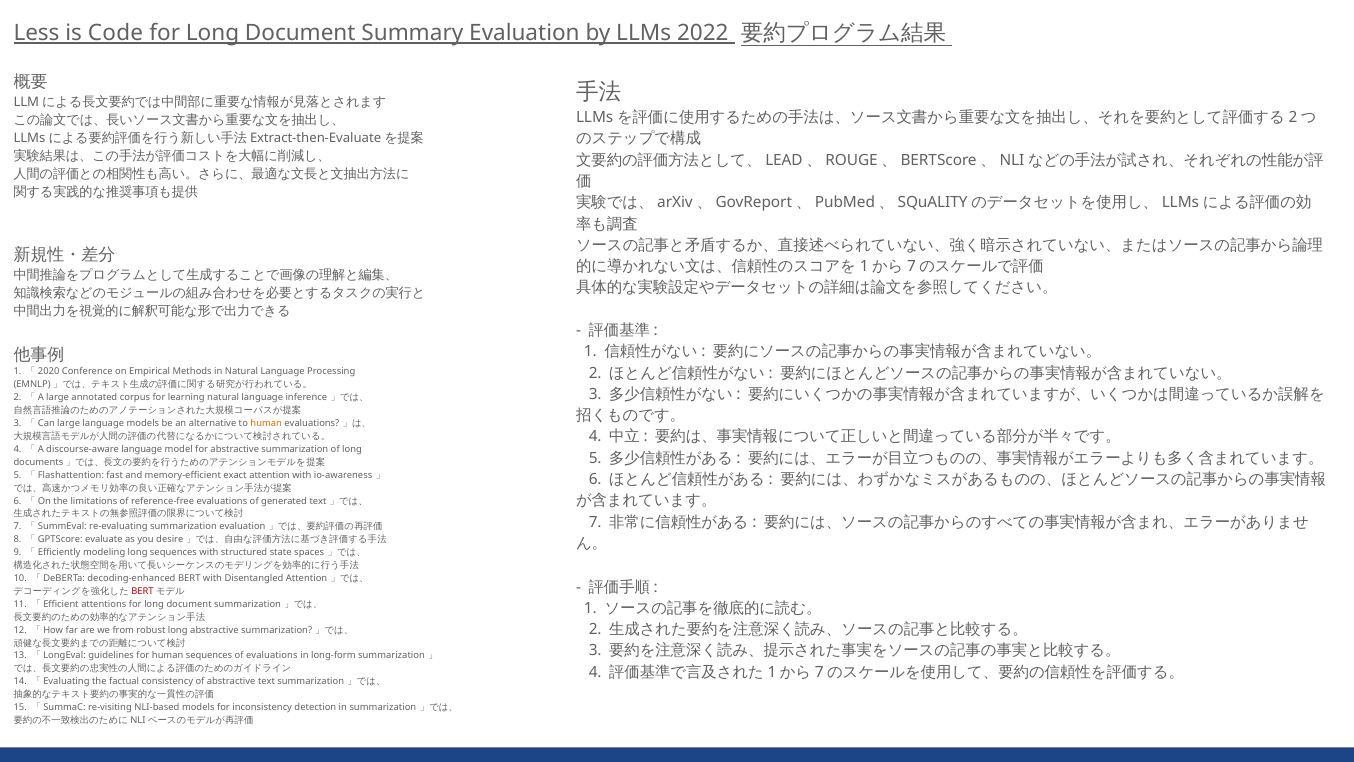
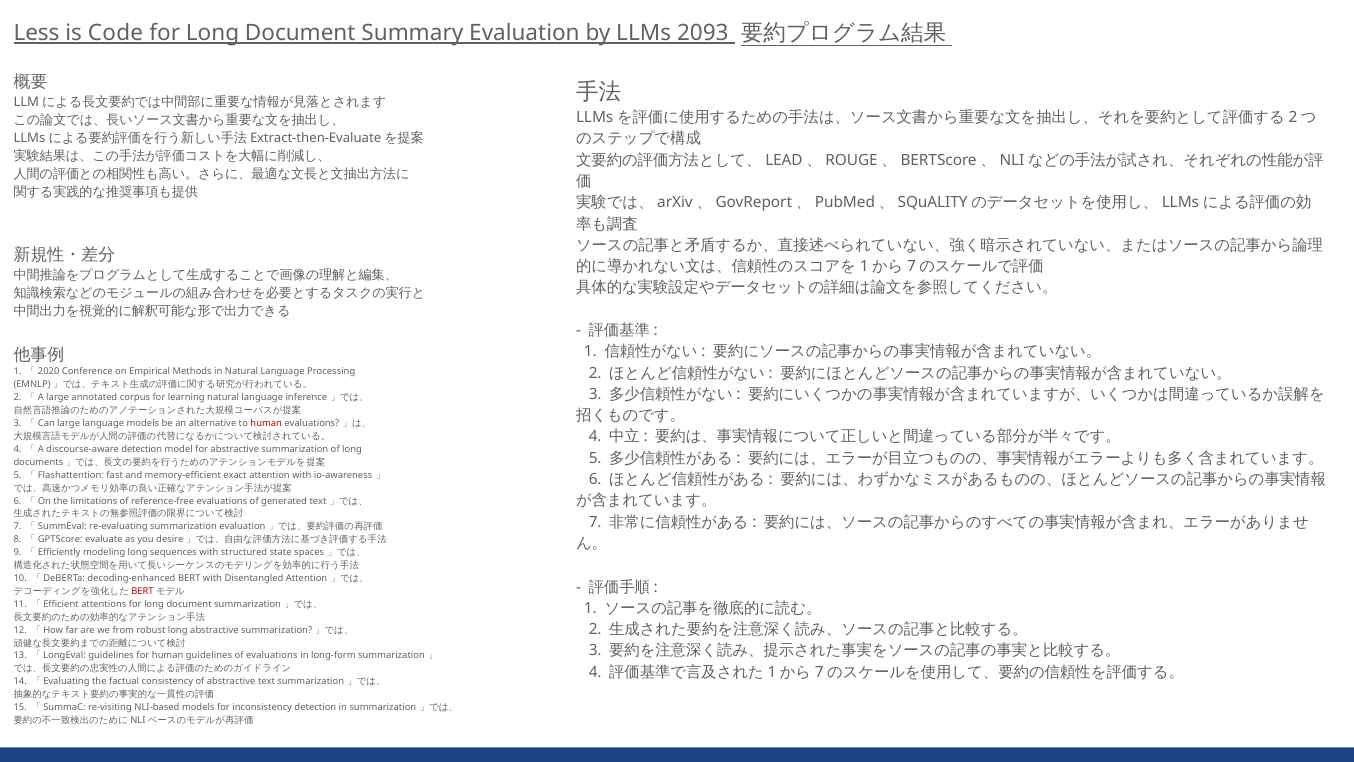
2022: 2022 -> 2093
human at (266, 423) colour: orange -> red
discourse-aware language: language -> detection
human sequences: sequences -> guidelines
